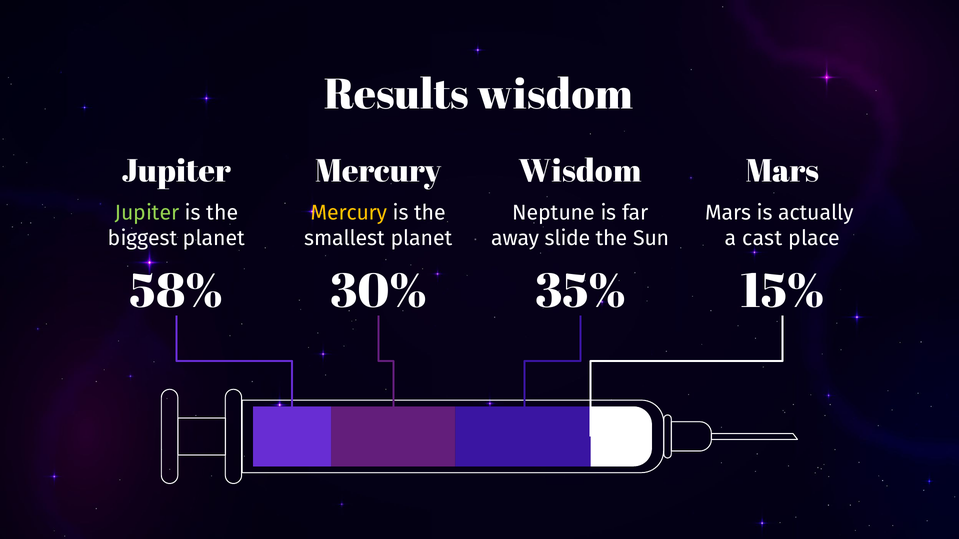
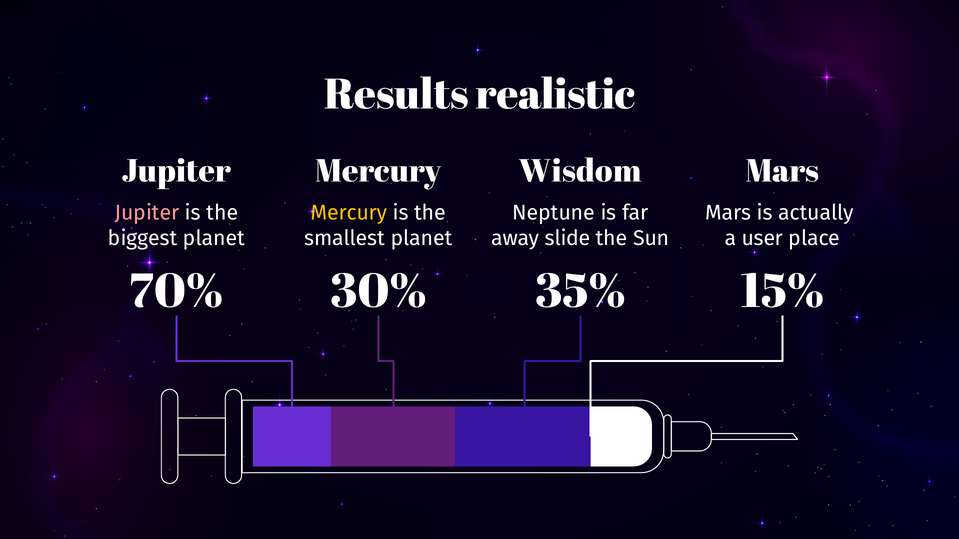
Results wisdom: wisdom -> realistic
Jupiter at (147, 213) colour: light green -> pink
cast: cast -> user
58%: 58% -> 70%
